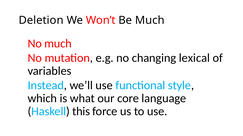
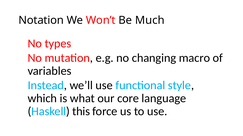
Deletion: Deletion -> Notation
No much: much -> types
lexical: lexical -> macro
